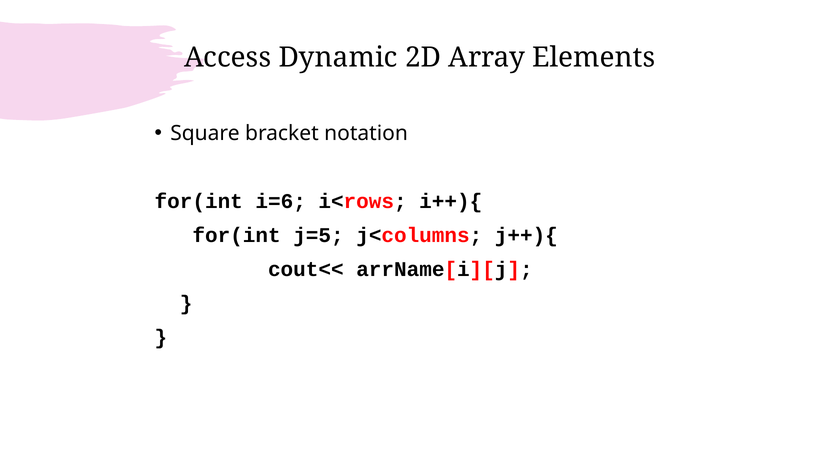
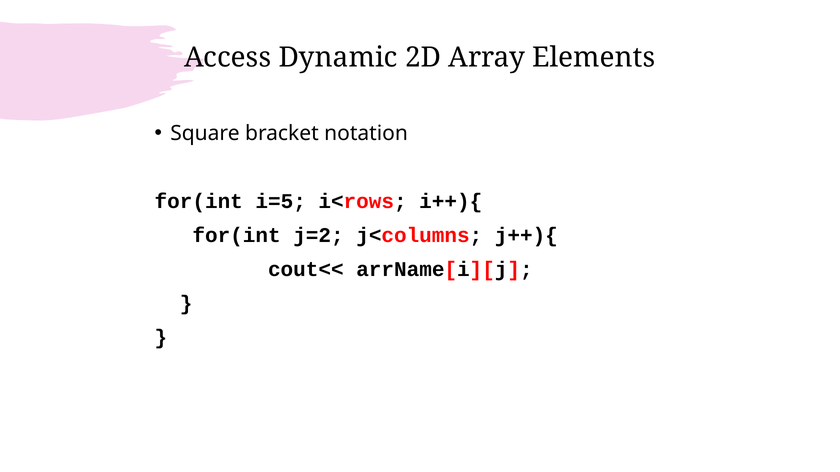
i=6: i=6 -> i=5
j=5: j=5 -> j=2
